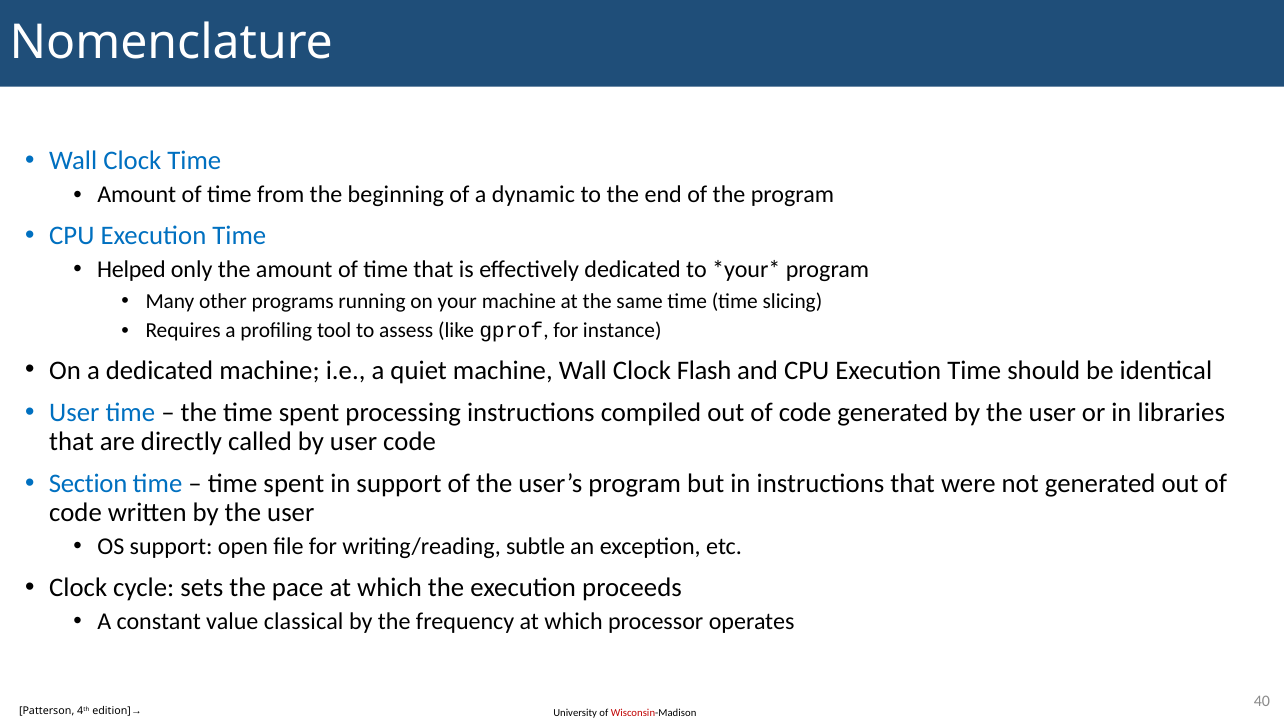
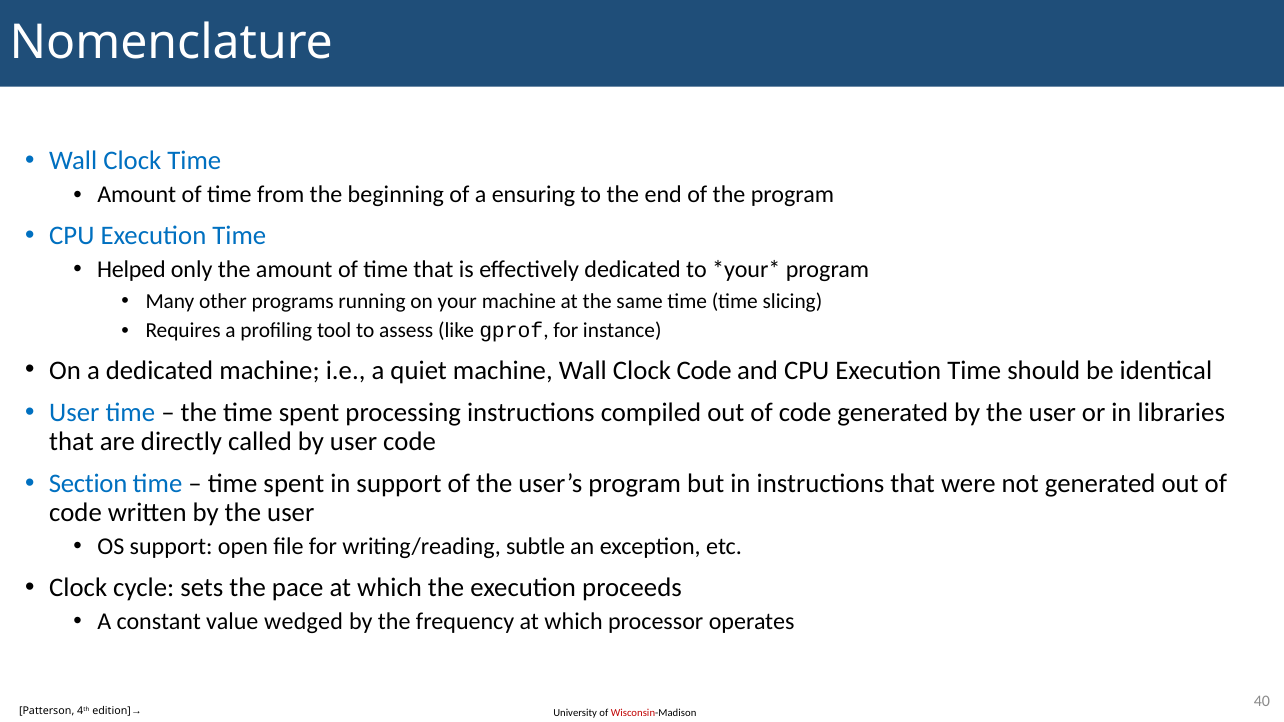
dynamic: dynamic -> ensuring
Clock Flash: Flash -> Code
classical: classical -> wedged
